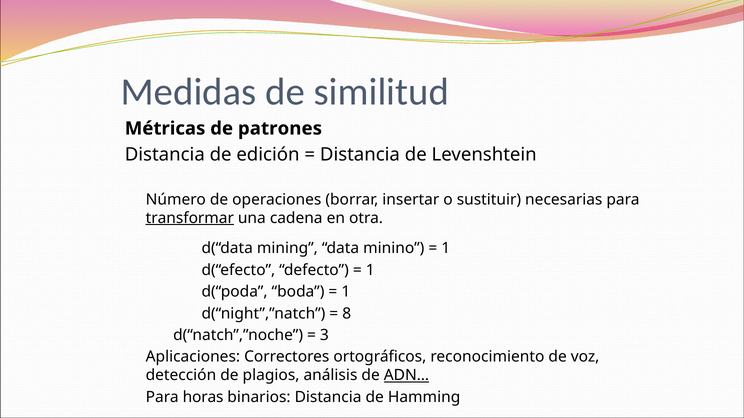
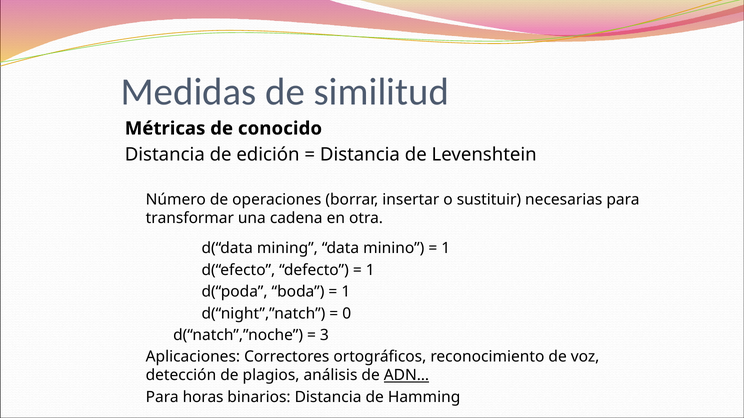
patrones: patrones -> conocido
transformar underline: present -> none
8: 8 -> 0
